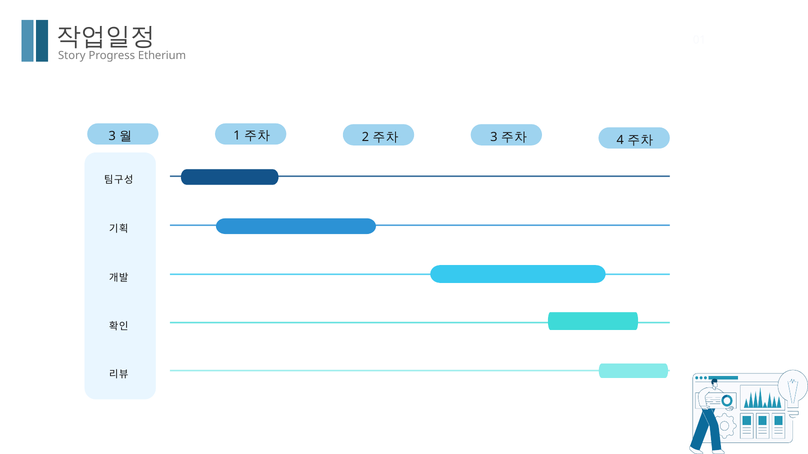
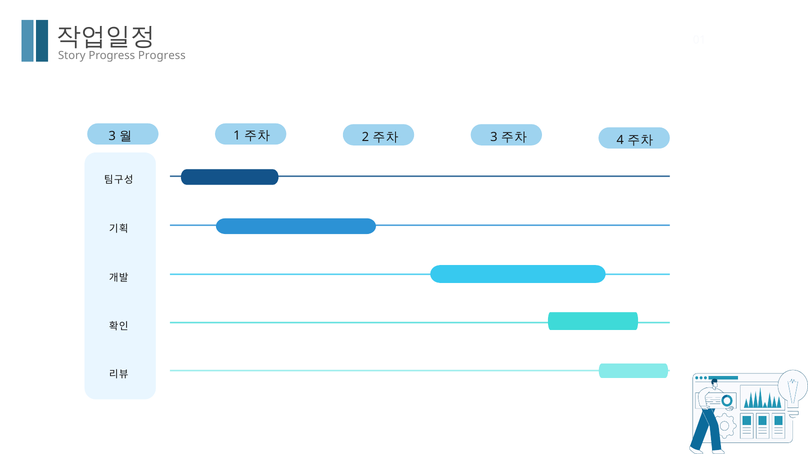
Progress Etherium: Etherium -> Progress
